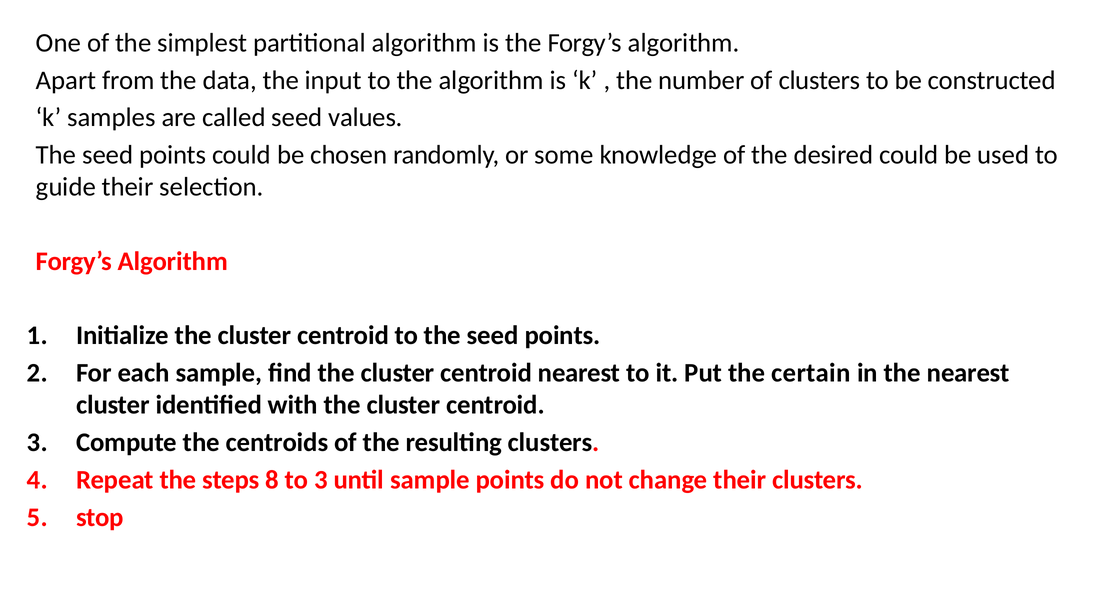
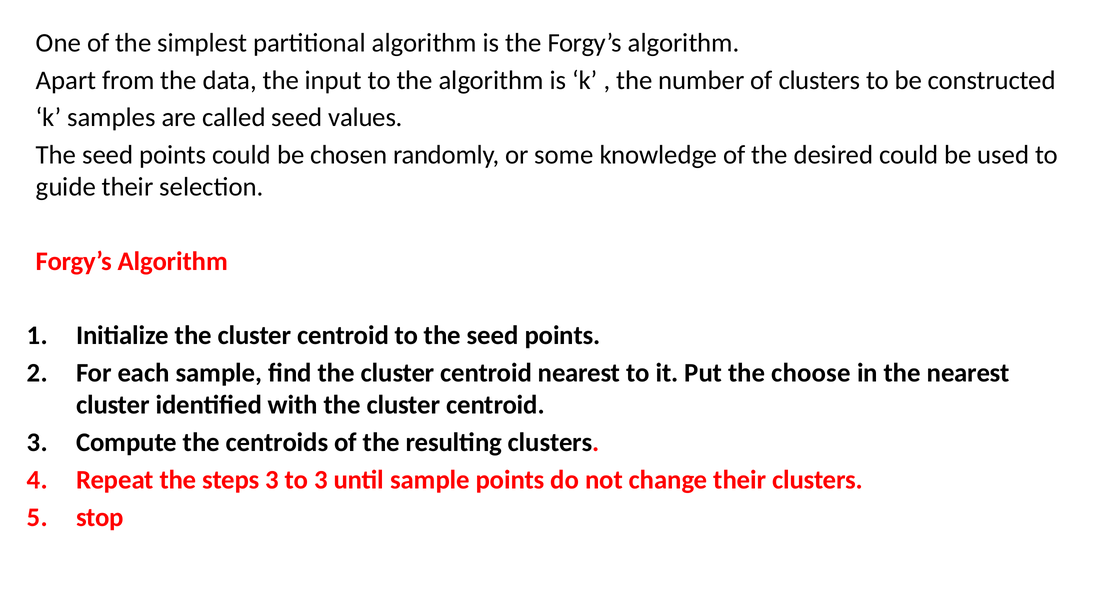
certain: certain -> choose
steps 8: 8 -> 3
